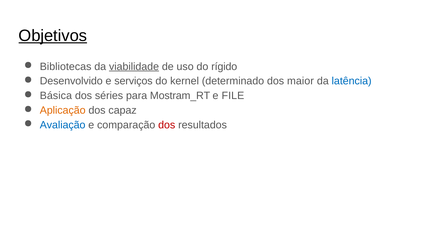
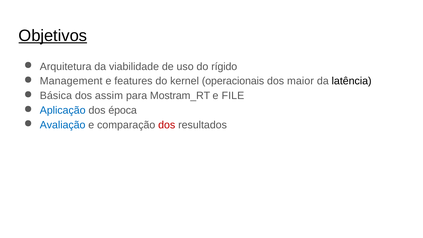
Bibliotecas: Bibliotecas -> Arquitetura
viabilidade underline: present -> none
Desenvolvido: Desenvolvido -> Management
serviços: serviços -> features
determinado: determinado -> operacionais
latência colour: blue -> black
séries: séries -> assim
Aplicação colour: orange -> blue
capaz: capaz -> época
